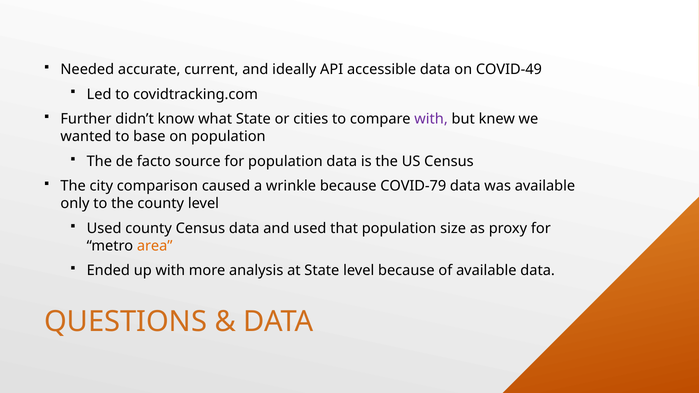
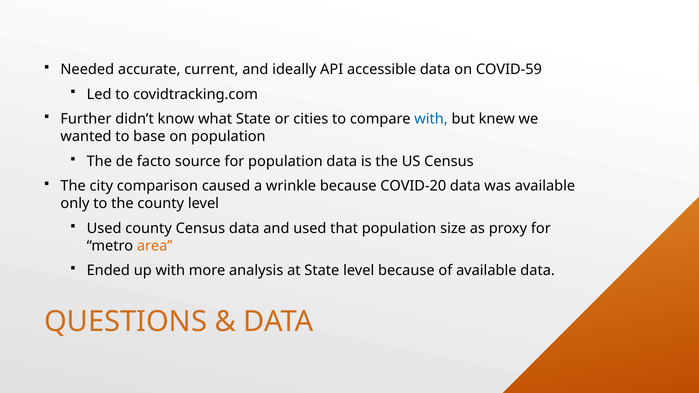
COVID-49: COVID-49 -> COVID-59
with at (431, 119) colour: purple -> blue
COVID-79: COVID-79 -> COVID-20
